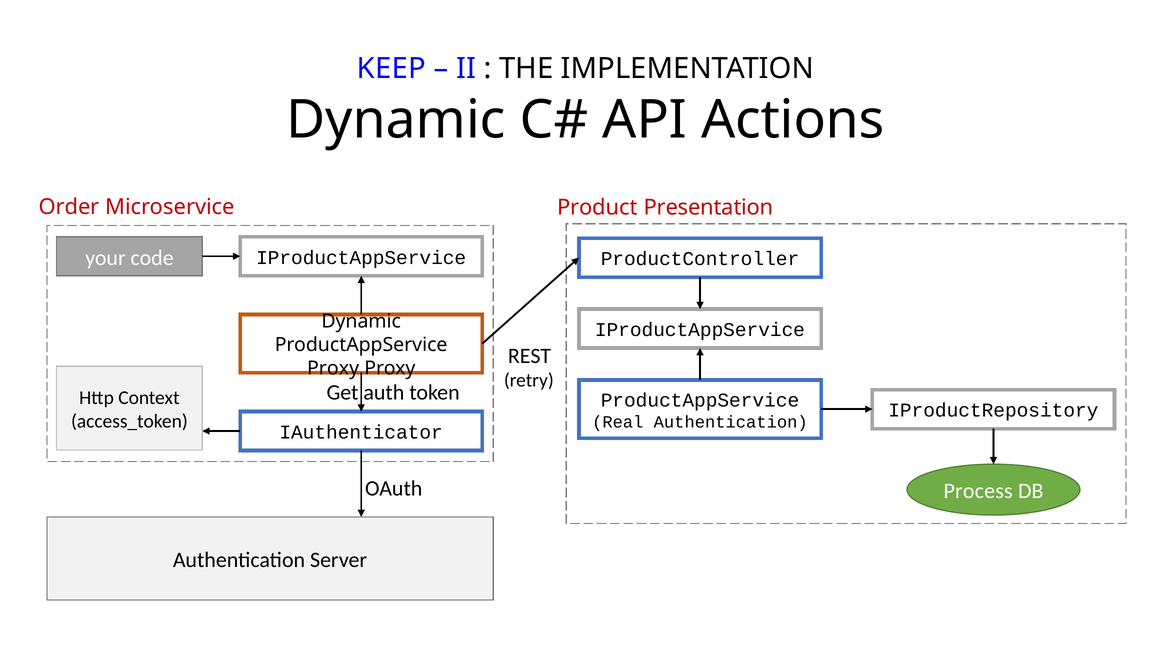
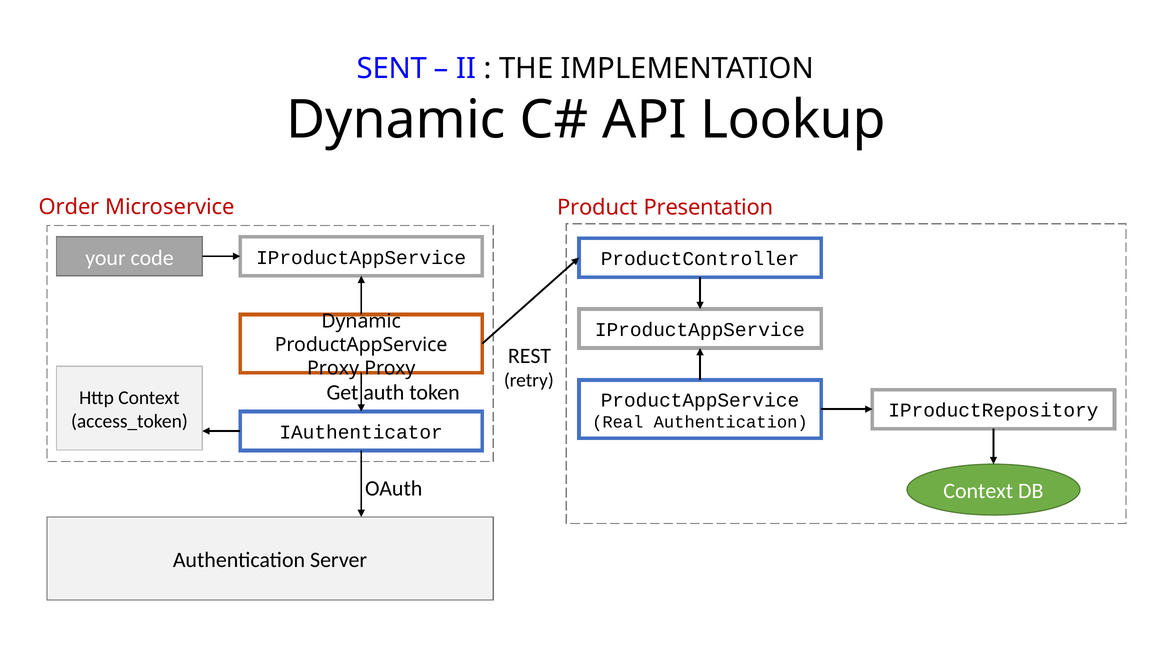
KEEP: KEEP -> SENT
Actions: Actions -> Lookup
Process at (978, 491): Process -> Context
